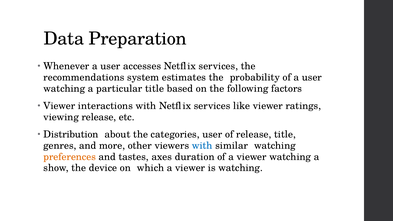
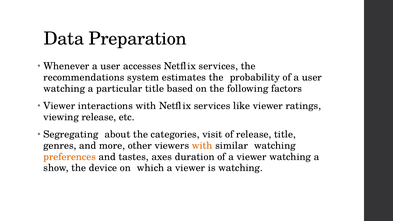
Distribution: Distribution -> Segregating
categories user: user -> visit
with at (202, 146) colour: blue -> orange
